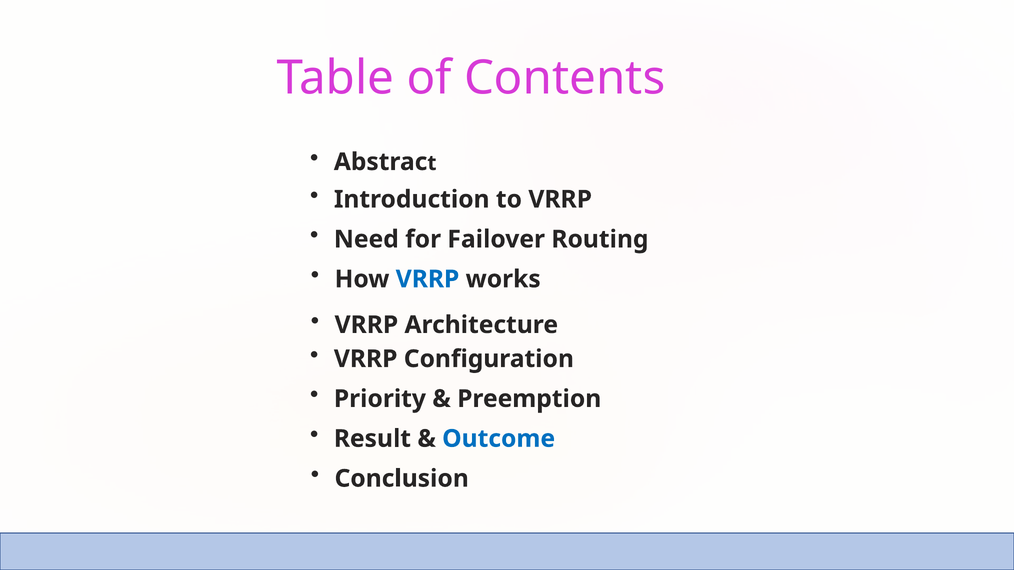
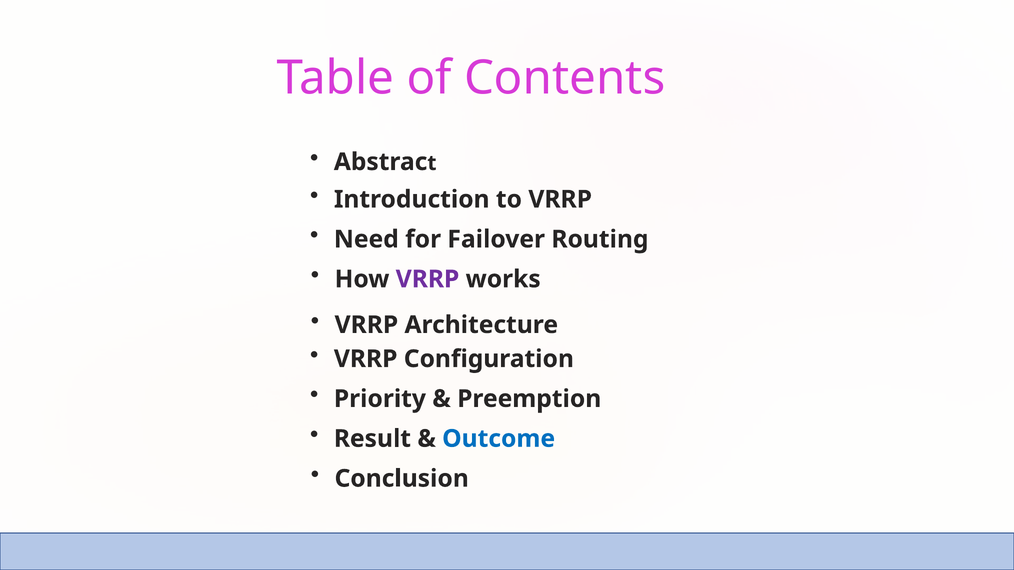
VRRP at (428, 279) colour: blue -> purple
